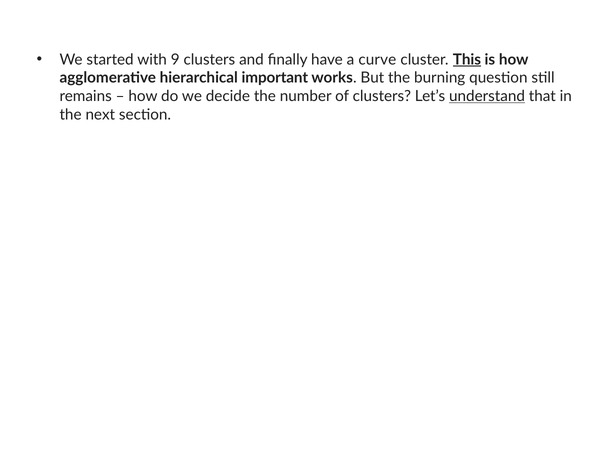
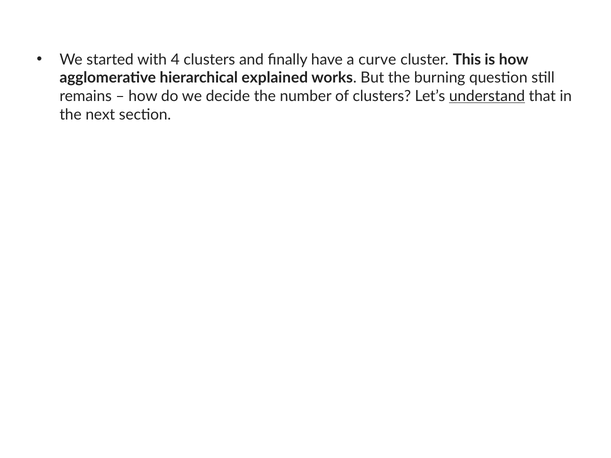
9: 9 -> 4
This underline: present -> none
important: important -> explained
